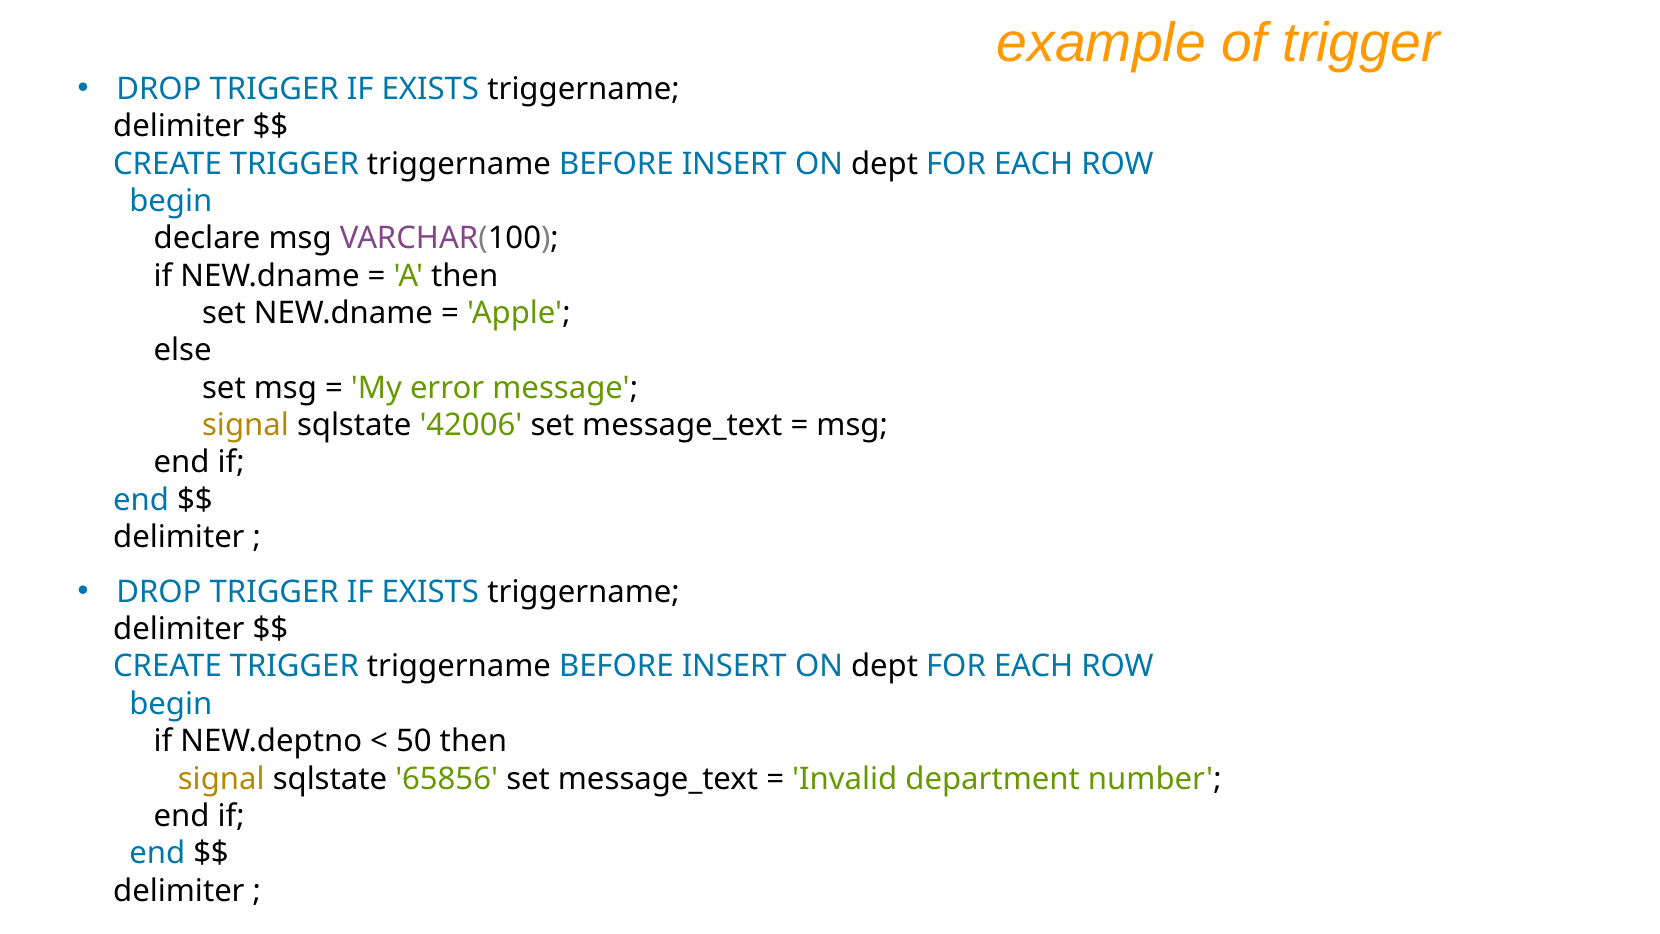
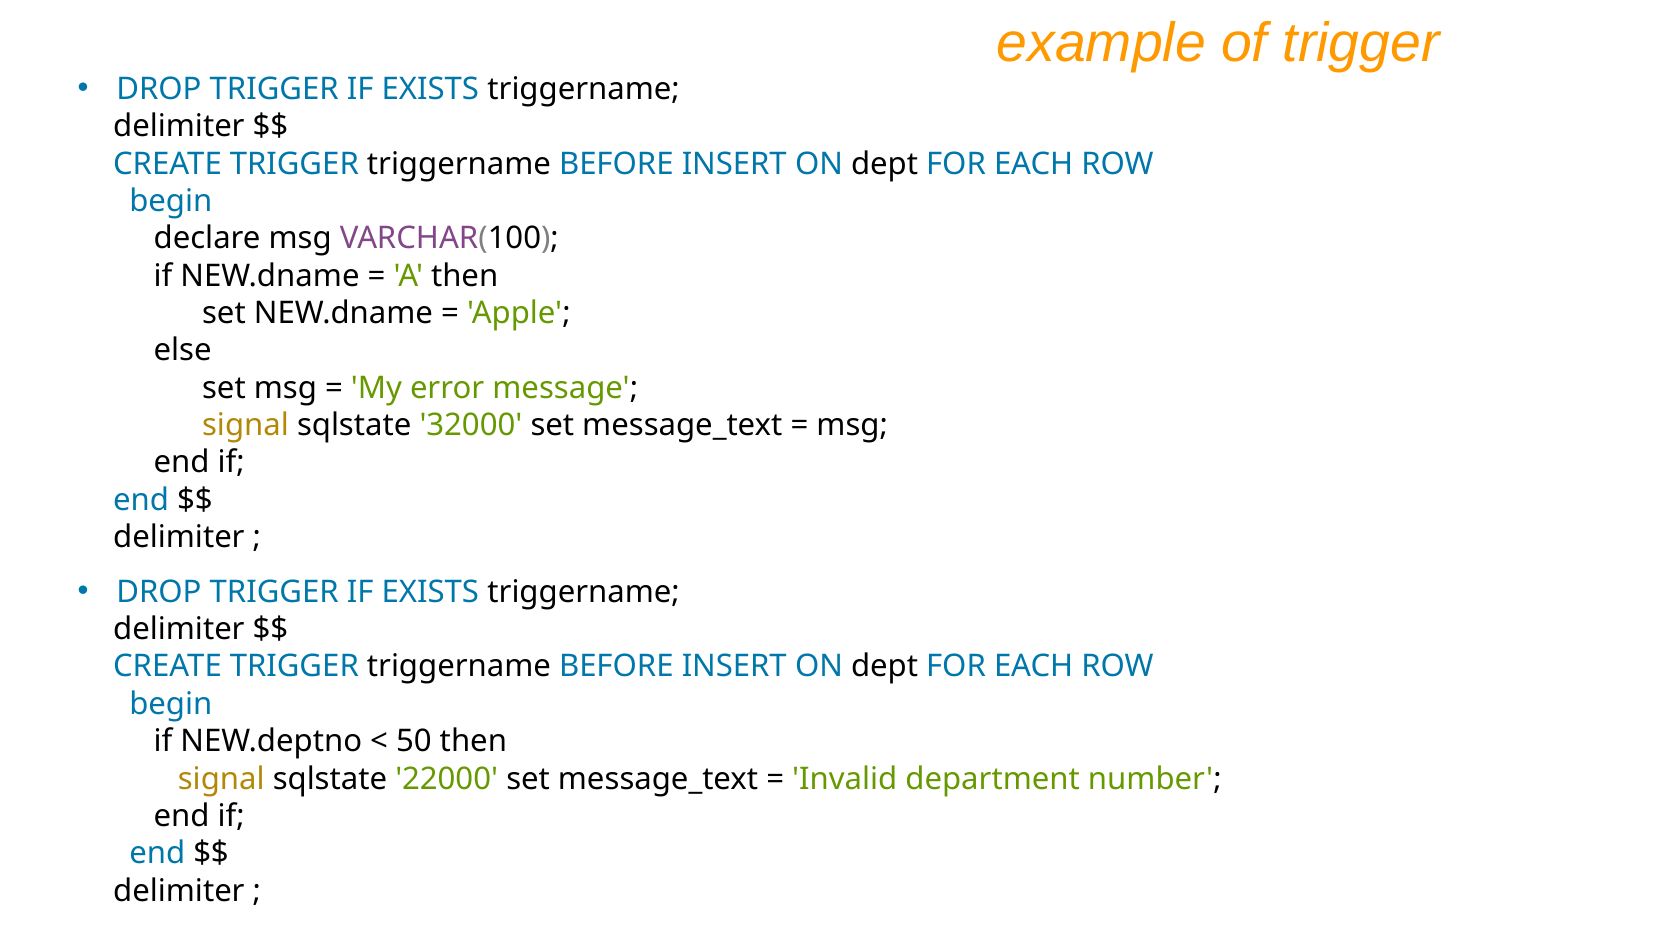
42006: 42006 -> 32000
65856: 65856 -> 22000
